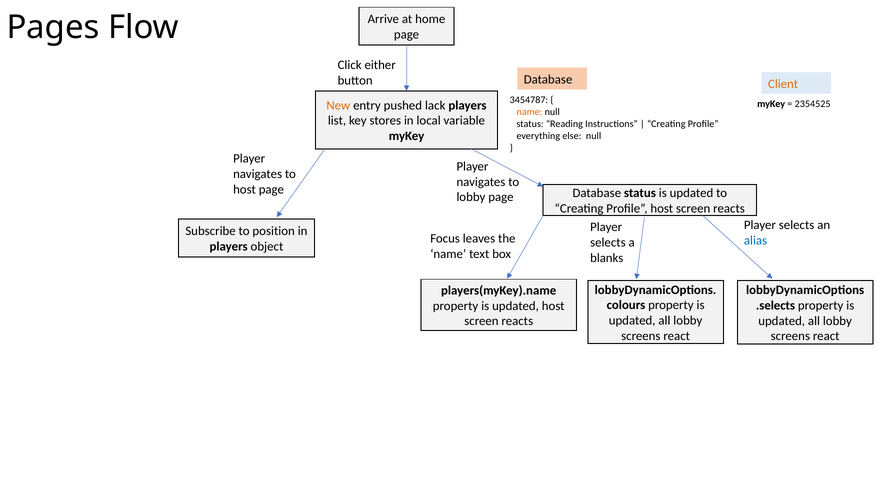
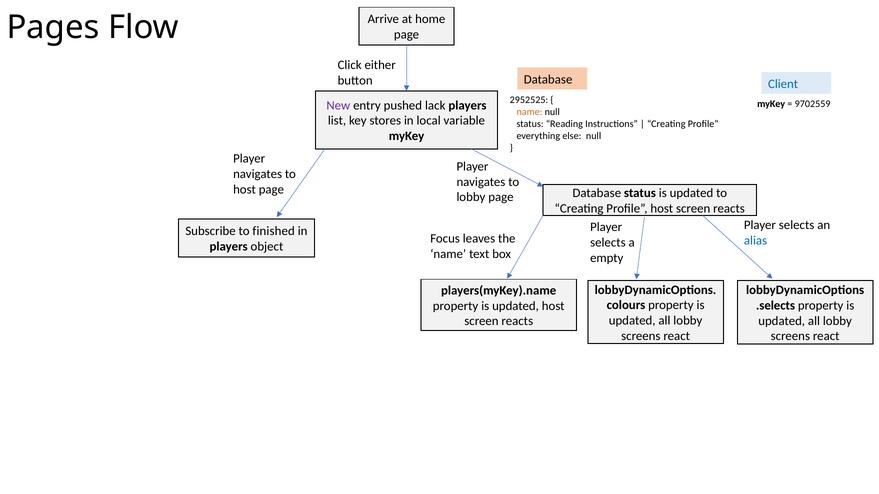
Client colour: orange -> blue
3454787: 3454787 -> 2952525
2354525: 2354525 -> 9702559
New colour: orange -> purple
position: position -> finished
blanks: blanks -> empty
